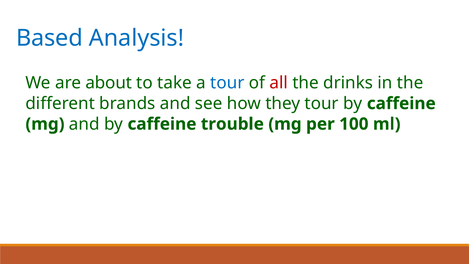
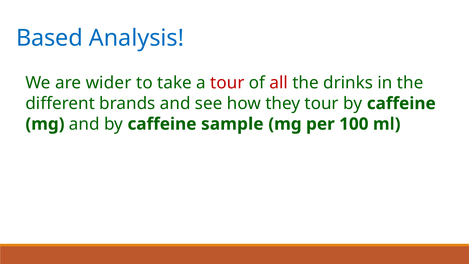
about: about -> wider
tour at (227, 83) colour: blue -> red
trouble: trouble -> sample
